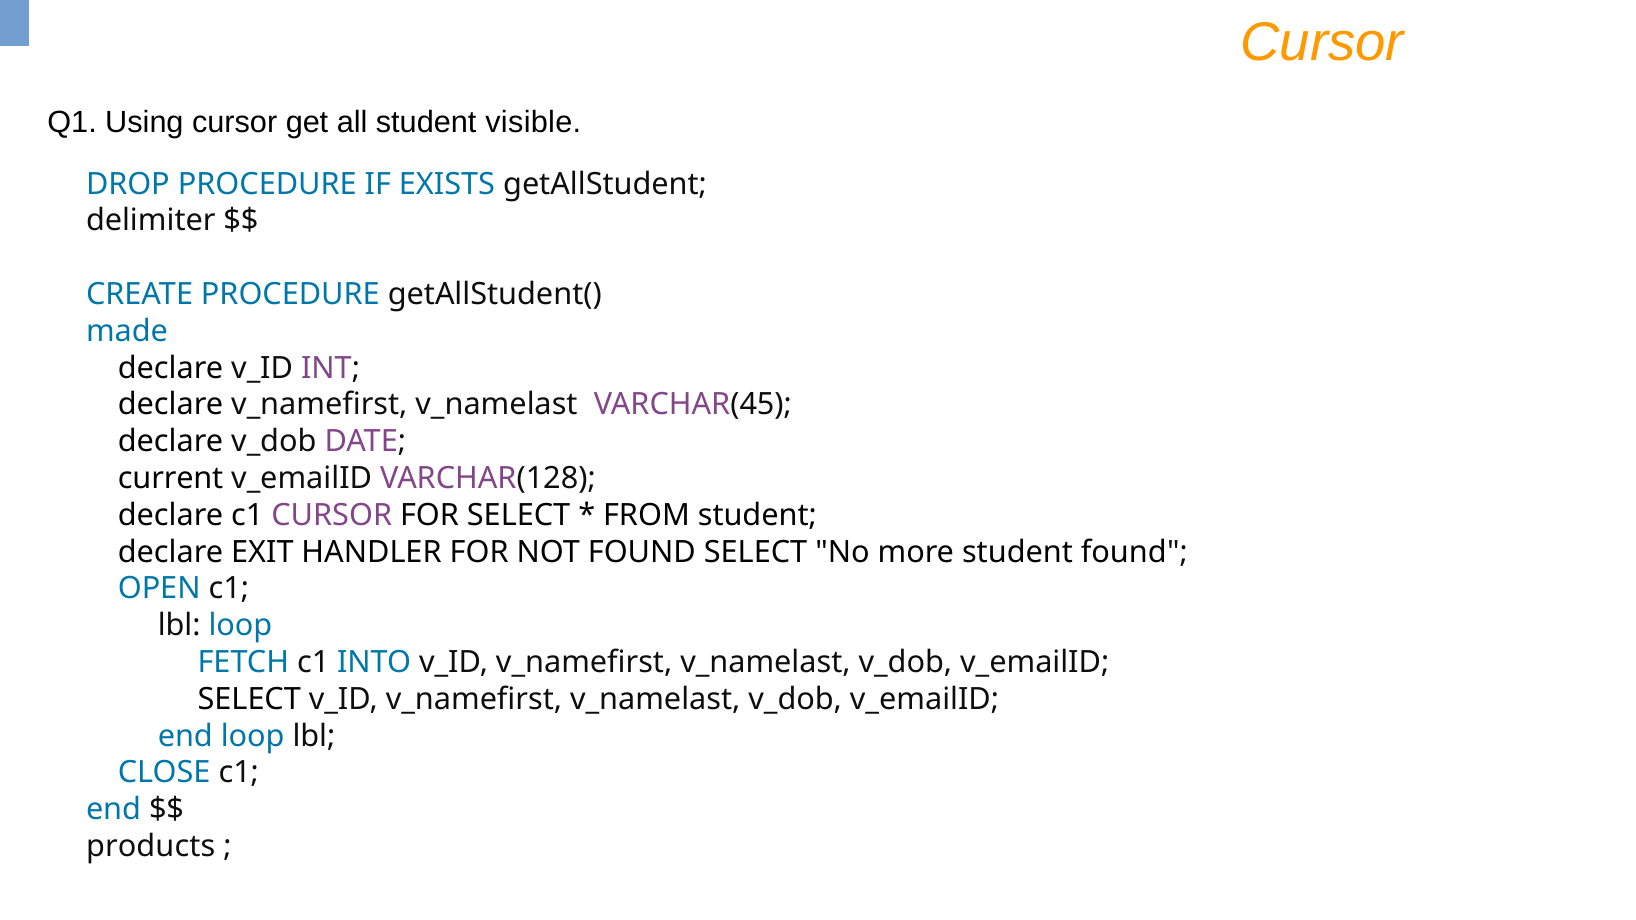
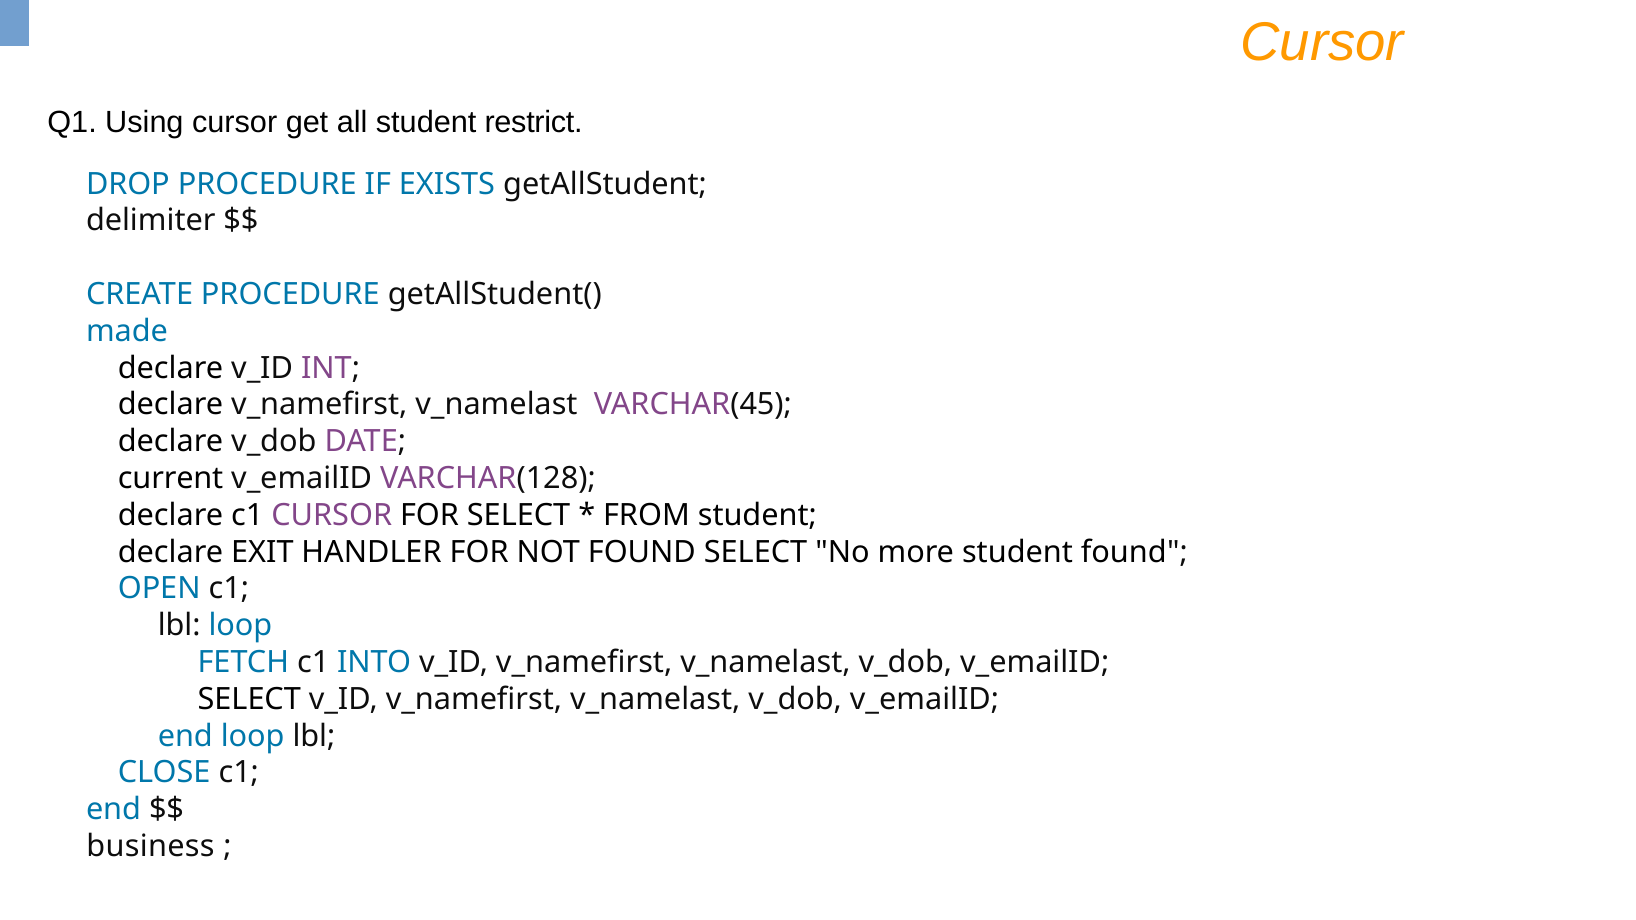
visible: visible -> restrict
products: products -> business
